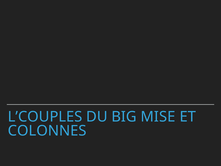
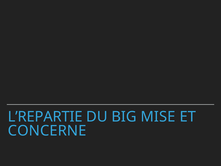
L’COUPLES: L’COUPLES -> L’REPARTIE
COLONNES: COLONNES -> CONCERNE
